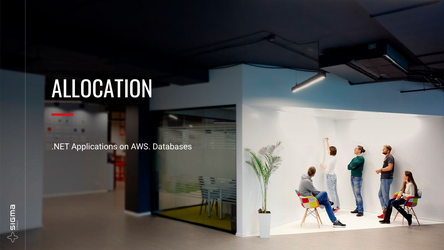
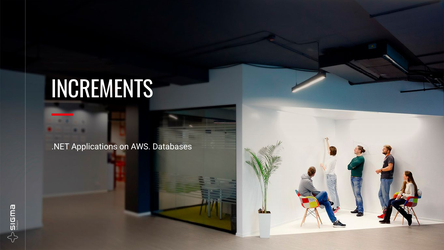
ALLOCATION: ALLOCATION -> INCREMENTS
